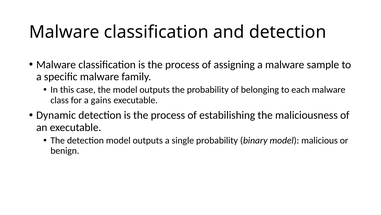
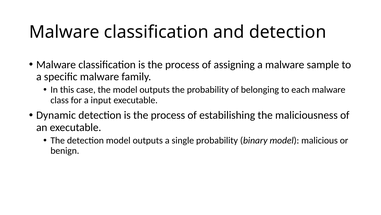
gains: gains -> input
